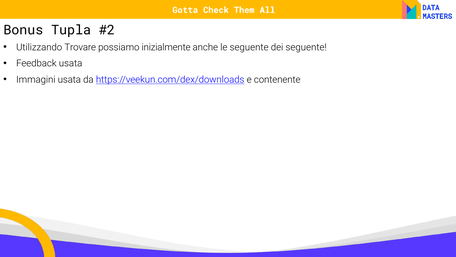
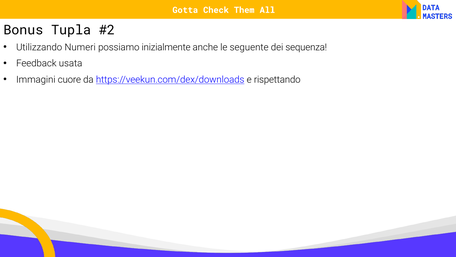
Trovare: Trovare -> Numeri
dei seguente: seguente -> sequenza
Immagini usata: usata -> cuore
contenente: contenente -> rispettando
